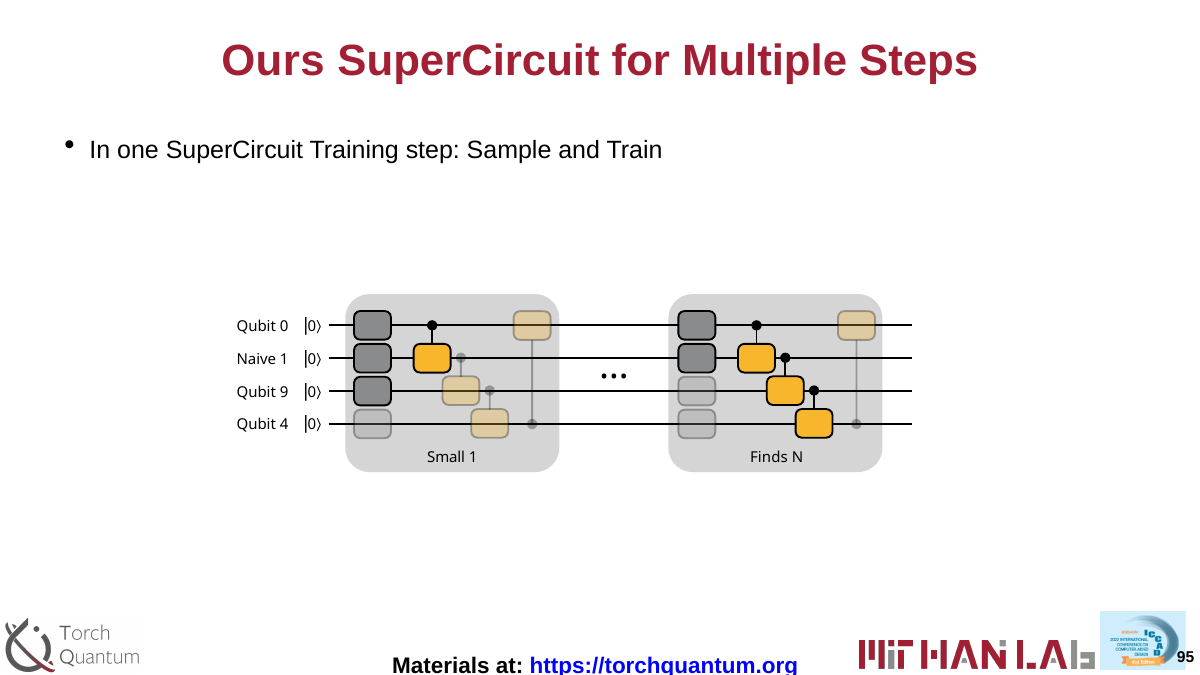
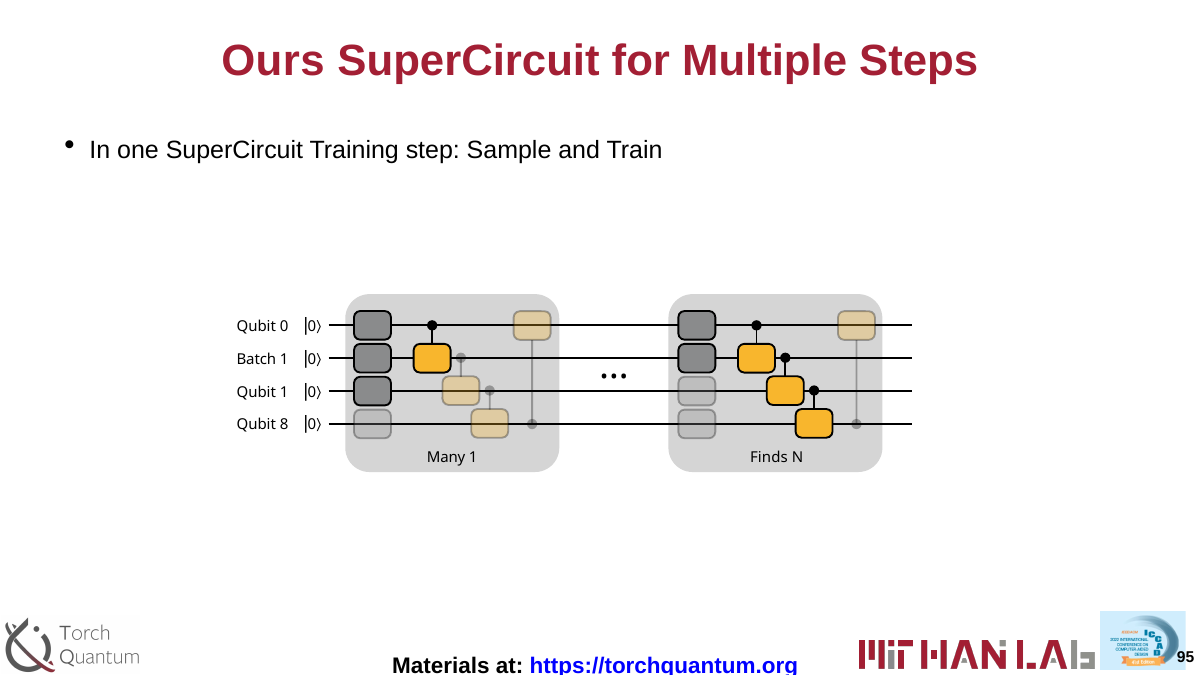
Naive: Naive -> Batch
Qubit 9: 9 -> 1
4: 4 -> 8
Small: Small -> Many
